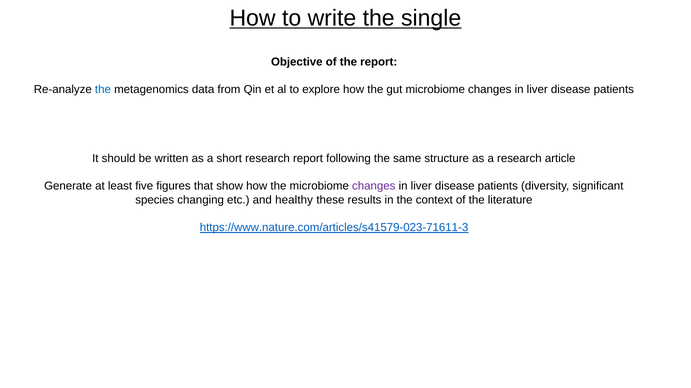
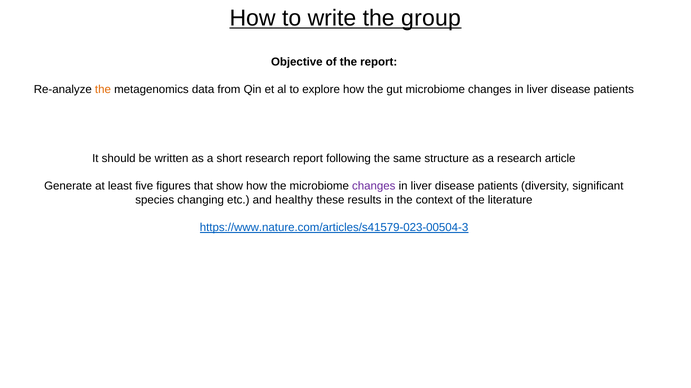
single: single -> group
the at (103, 90) colour: blue -> orange
https://www.nature.com/articles/s41579-023-71611-3: https://www.nature.com/articles/s41579-023-71611-3 -> https://www.nature.com/articles/s41579-023-00504-3
